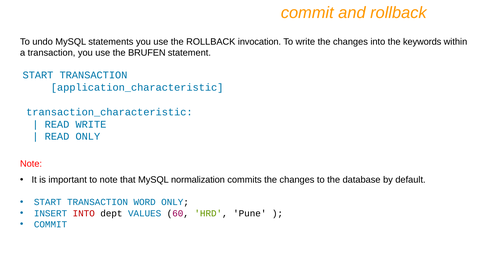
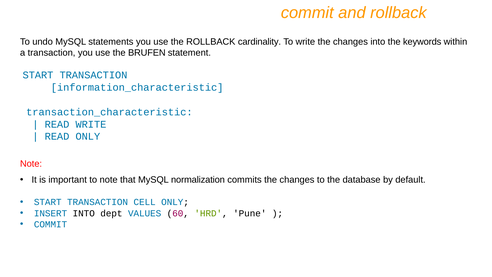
invocation: invocation -> cardinality
application_characteristic: application_characteristic -> information_characteristic
WORD: WORD -> CELL
INTO at (84, 213) colour: red -> black
